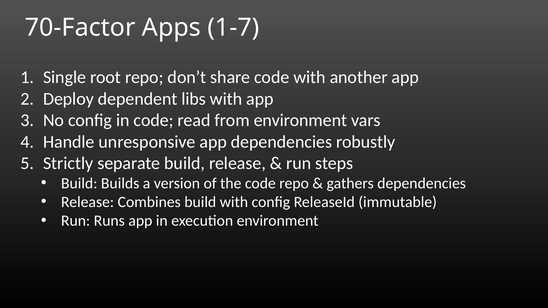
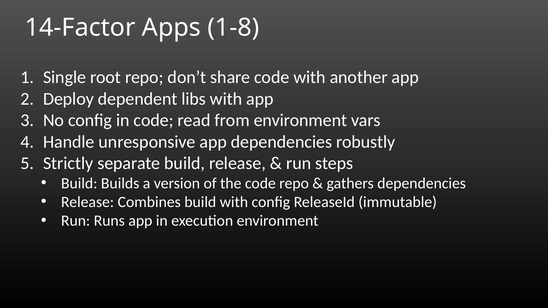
70-Factor: 70-Factor -> 14-Factor
1-7: 1-7 -> 1-8
